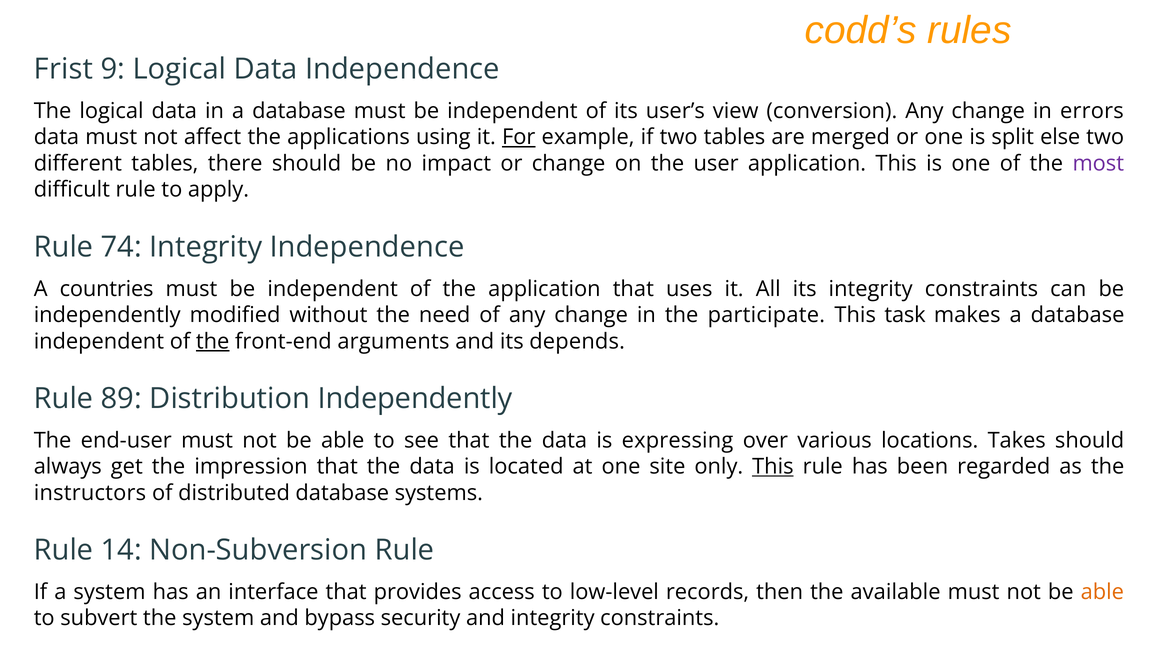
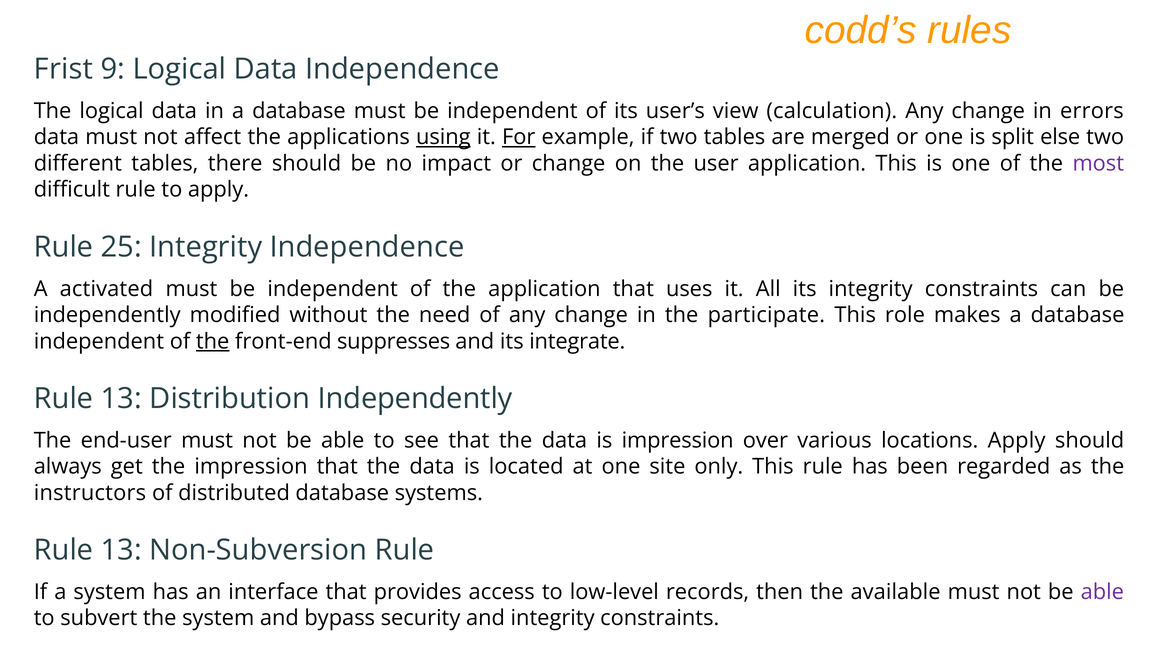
conversion: conversion -> calculation
using underline: none -> present
74: 74 -> 25
countries: countries -> activated
task: task -> role
arguments: arguments -> suppresses
depends: depends -> integrate
89 at (121, 399): 89 -> 13
is expressing: expressing -> impression
locations Takes: Takes -> Apply
This at (773, 467) underline: present -> none
14 at (121, 550): 14 -> 13
able at (1102, 592) colour: orange -> purple
